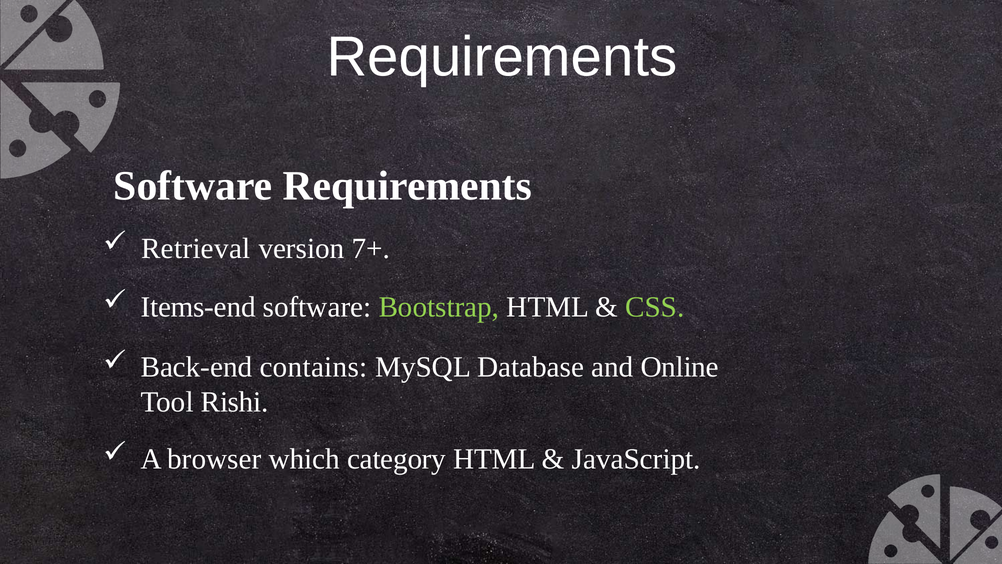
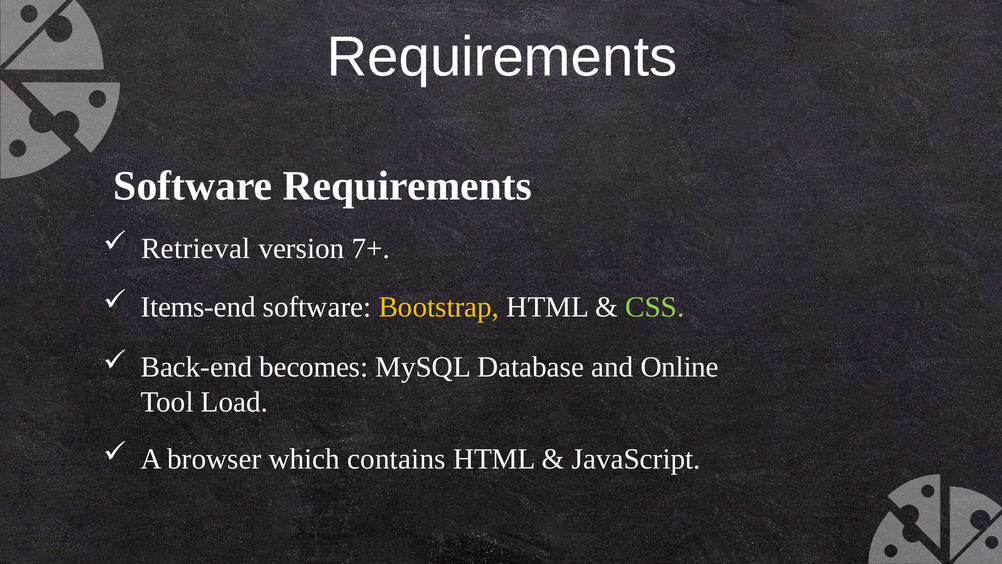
Bootstrap colour: light green -> yellow
contains: contains -> becomes
Rishi: Rishi -> Load
category: category -> contains
